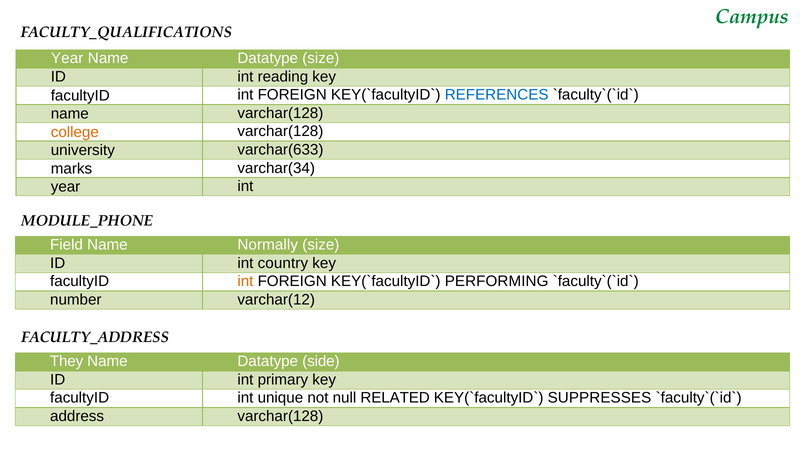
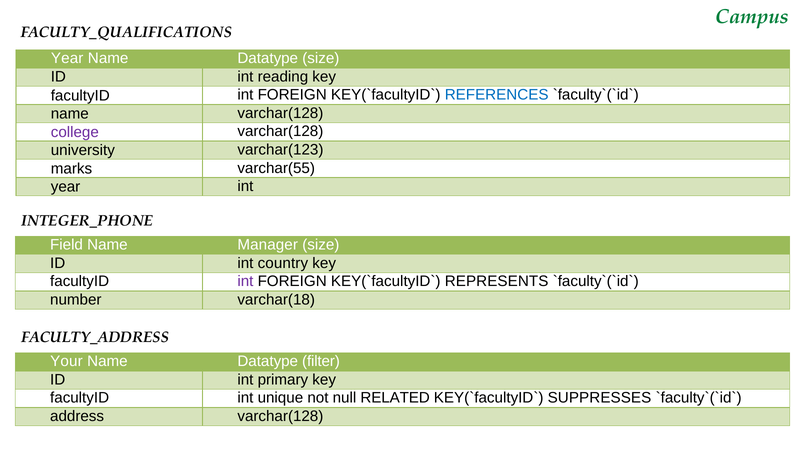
college colour: orange -> purple
varchar(633: varchar(633 -> varchar(123
varchar(34: varchar(34 -> varchar(55
MODULE_PHONE: MODULE_PHONE -> INTEGER_PHONE
Normally: Normally -> Manager
int at (245, 281) colour: orange -> purple
PERFORMING: PERFORMING -> REPRESENTS
varchar(12: varchar(12 -> varchar(18
They: They -> Your
side: side -> filter
